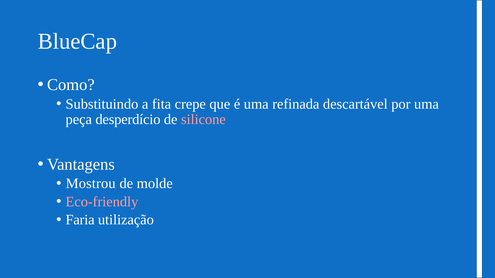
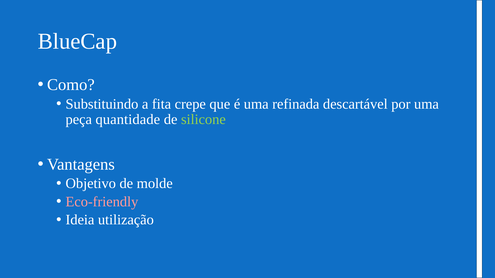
desperdício: desperdício -> quantidade
silicone colour: pink -> light green
Mostrou: Mostrou -> Objetivo
Faria: Faria -> Ideia
